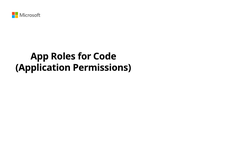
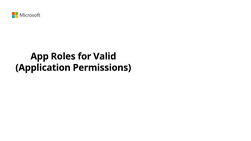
Code: Code -> Valid
